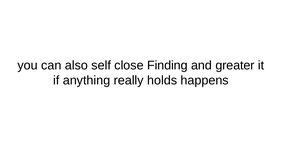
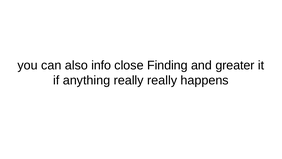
self: self -> info
really holds: holds -> really
